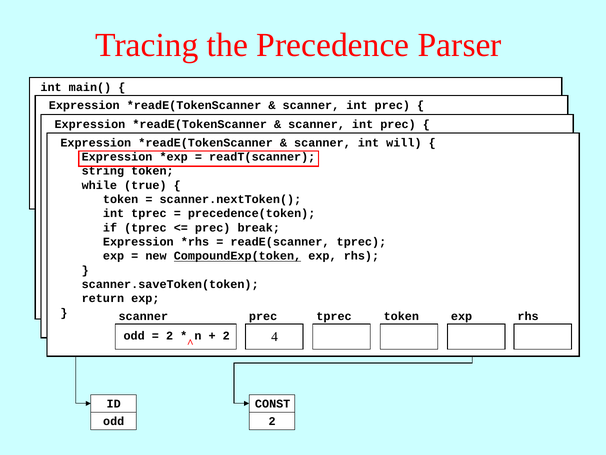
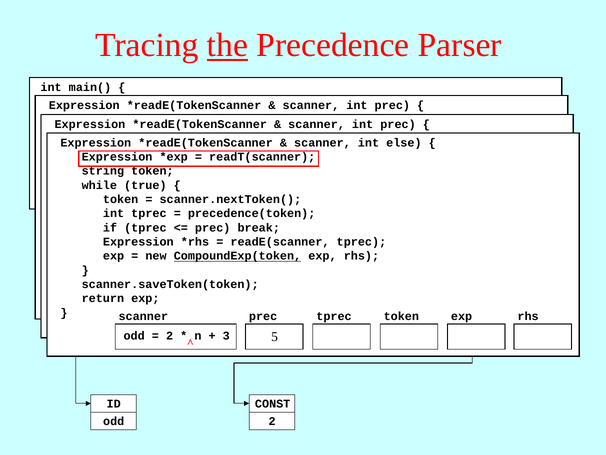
the underline: none -> present
will: will -> else
2 at (226, 335): 2 -> 3
4: 4 -> 5
